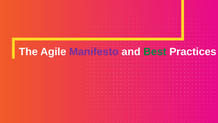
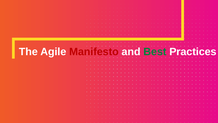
Manifesto colour: purple -> red
